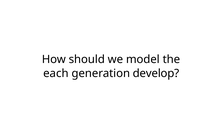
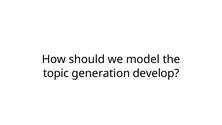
each: each -> topic
